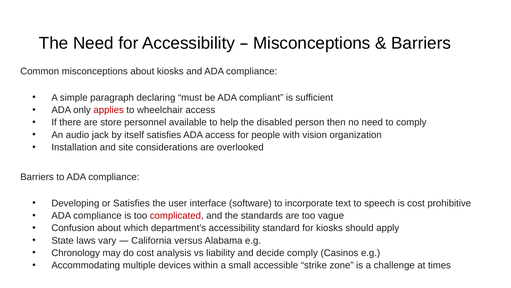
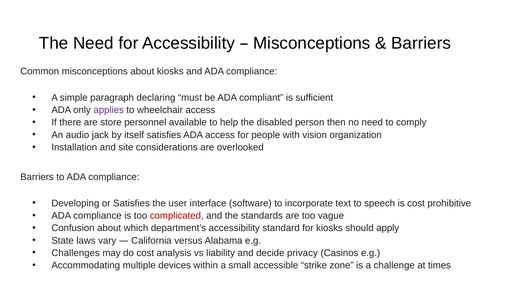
applies colour: red -> purple
Chronology: Chronology -> Challenges
decide comply: comply -> privacy
